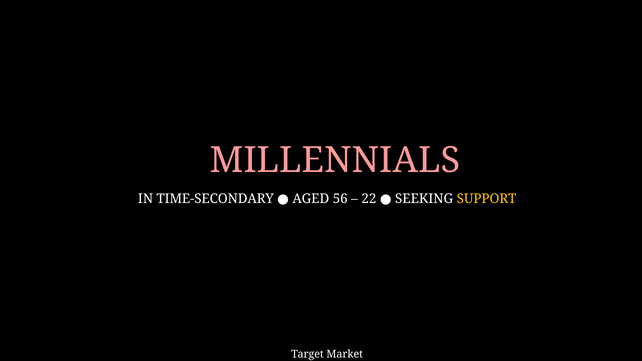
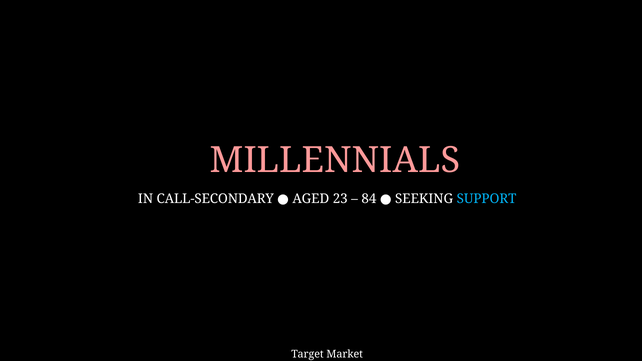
TIME-SECONDARY: TIME-SECONDARY -> CALL-SECONDARY
56: 56 -> 23
22: 22 -> 84
SUPPORT colour: yellow -> light blue
